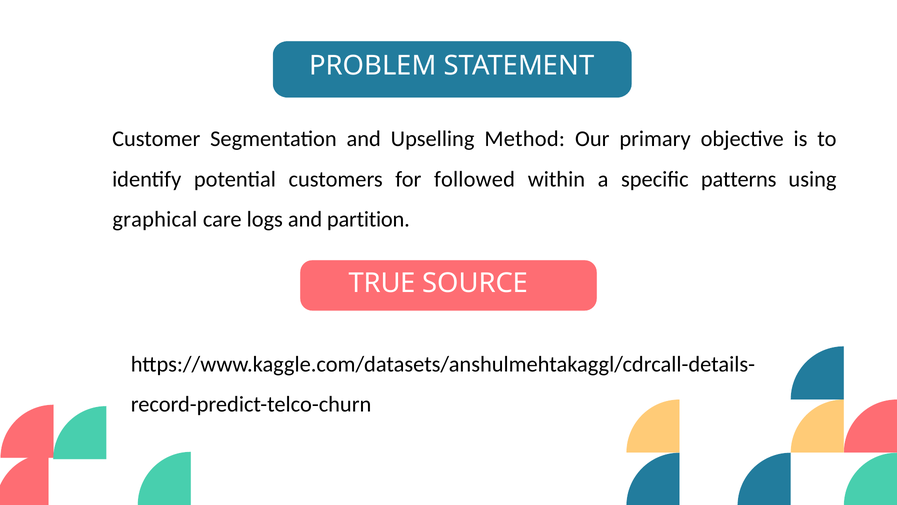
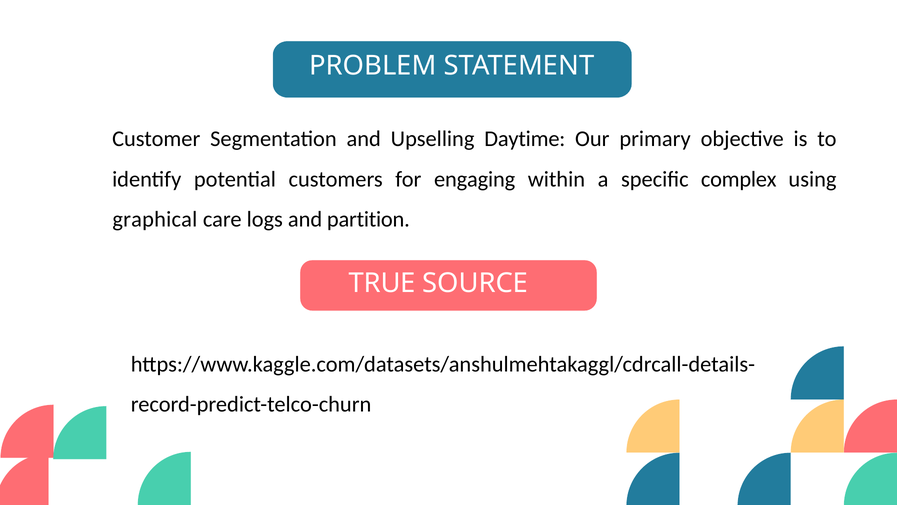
Method: Method -> Daytime
followed: followed -> engaging
patterns: patterns -> complex
